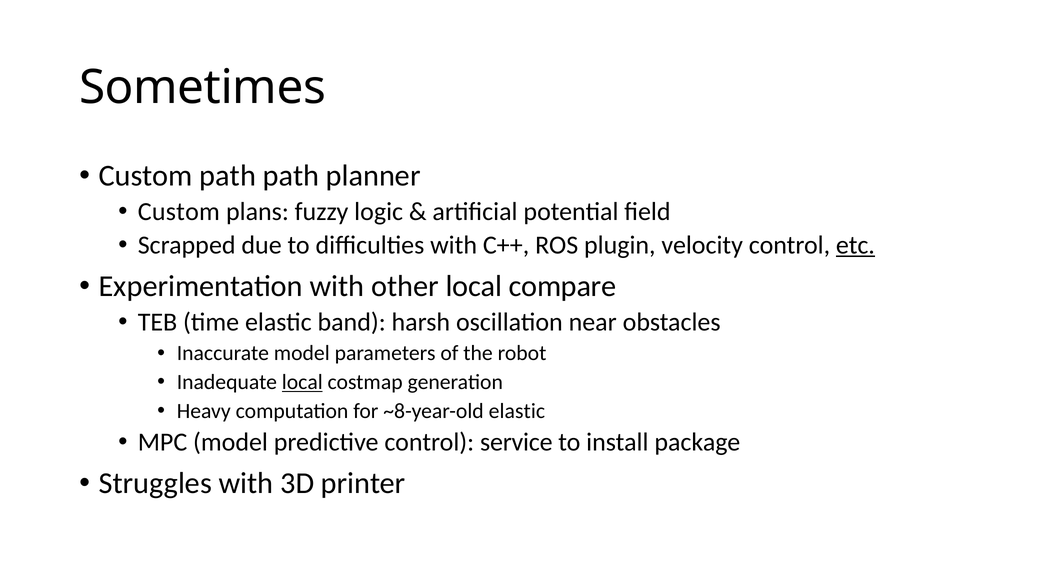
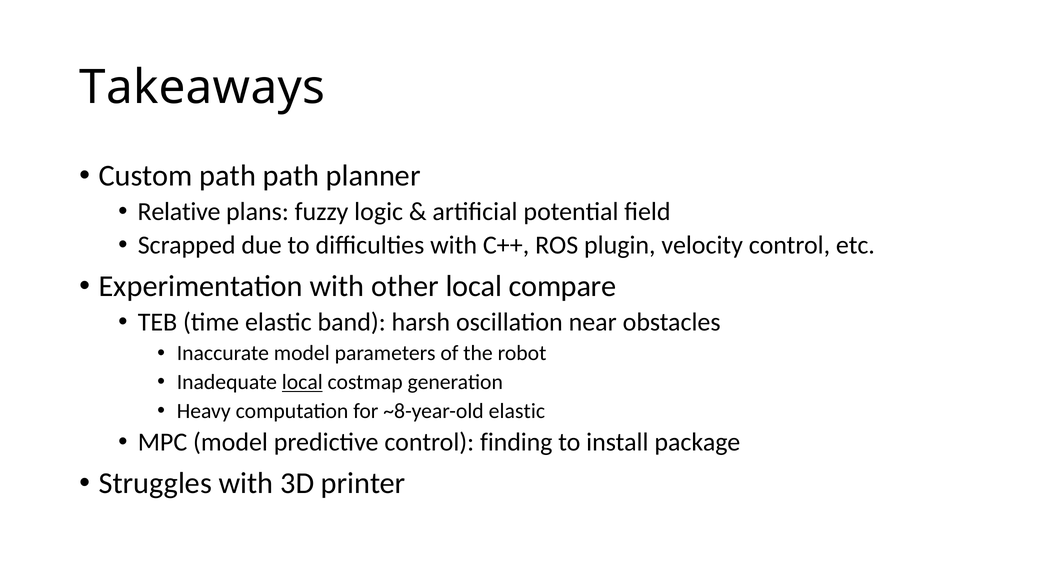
Sometimes: Sometimes -> Takeaways
Custom at (179, 212): Custom -> Relative
etc underline: present -> none
service: service -> finding
